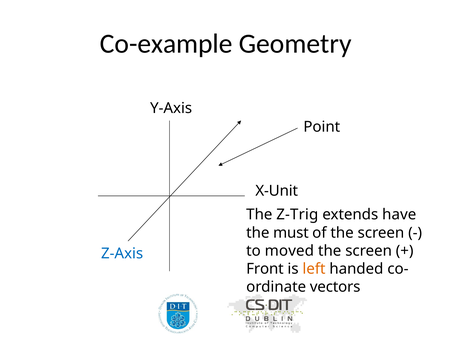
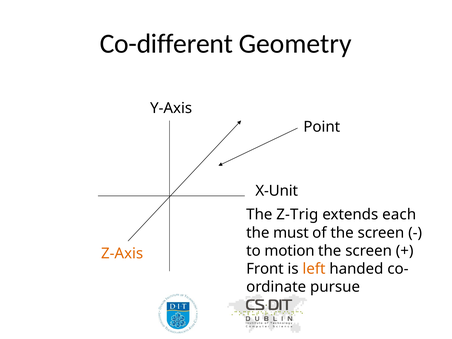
Co-example: Co-example -> Co-different
have: have -> each
moved: moved -> motion
Z-Axis colour: blue -> orange
vectors: vectors -> pursue
